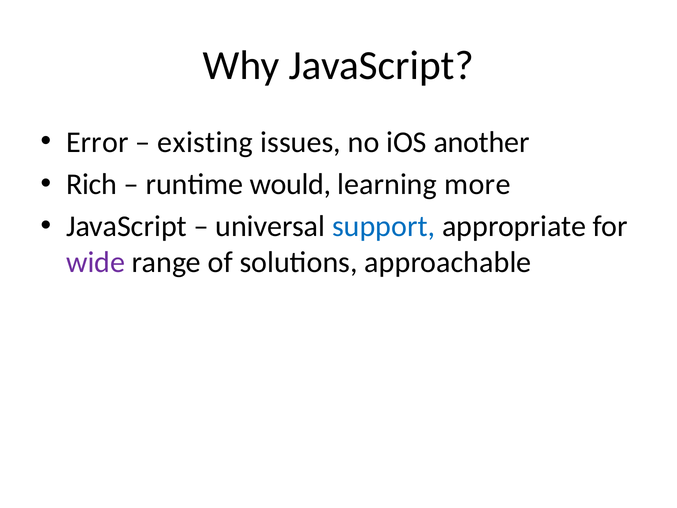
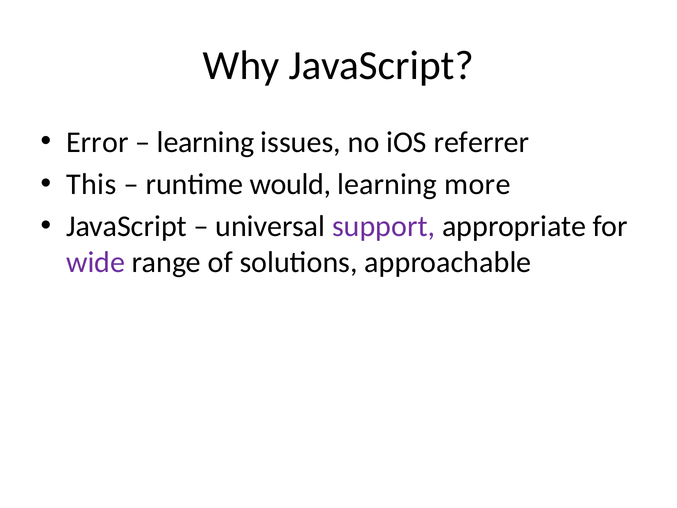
existing at (205, 142): existing -> learning
another: another -> referrer
Rich: Rich -> This
support colour: blue -> purple
